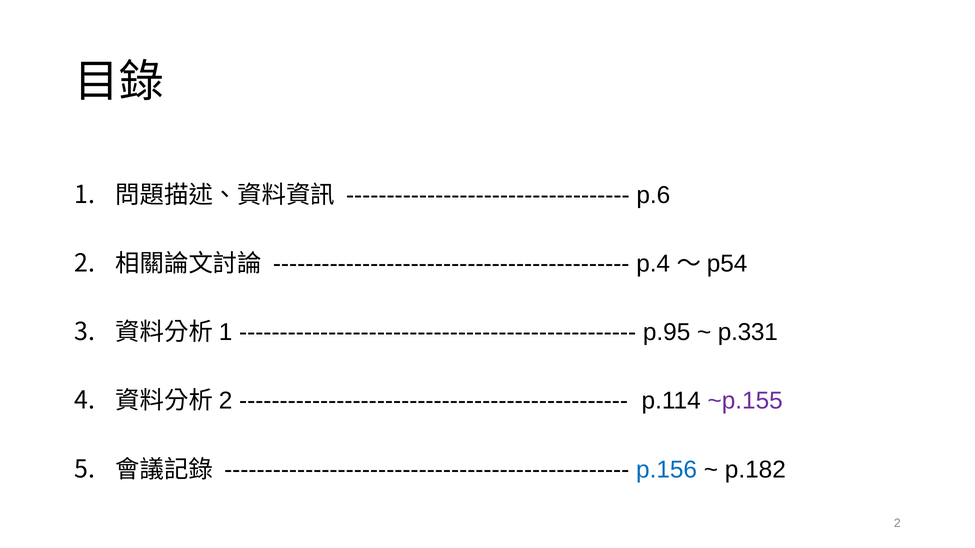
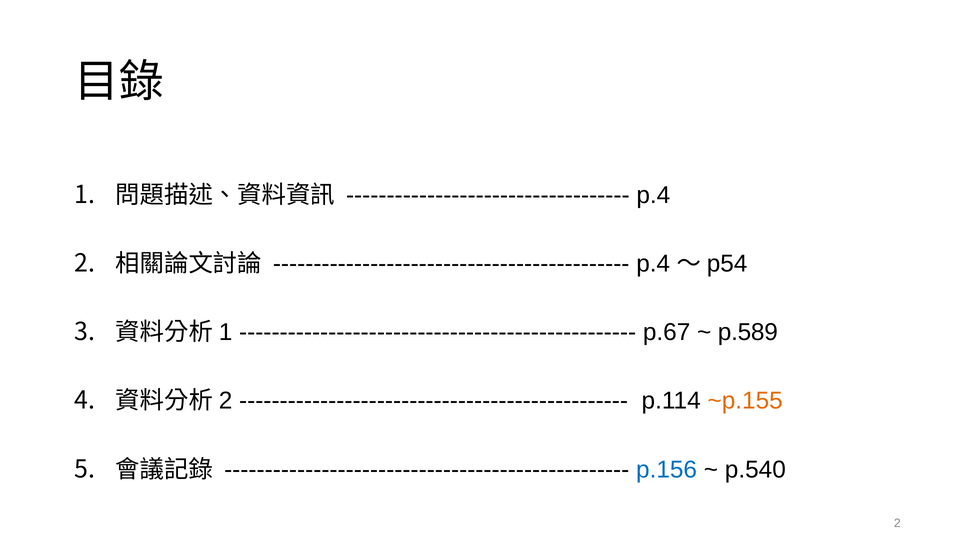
p.6 at (653, 195): p.6 -> p.4
p.95: p.95 -> p.67
p.331: p.331 -> p.589
~p.155 colour: purple -> orange
p.182: p.182 -> p.540
